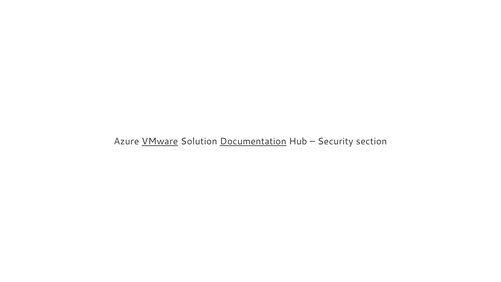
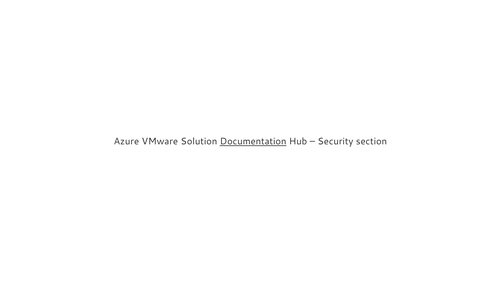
VMware underline: present -> none
